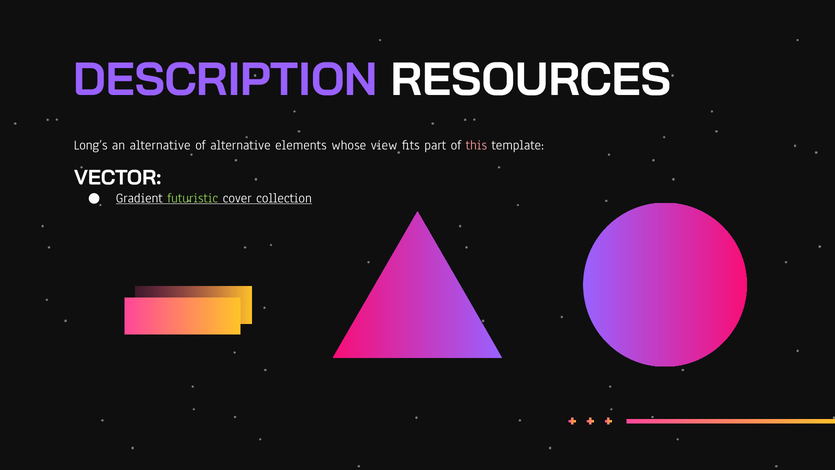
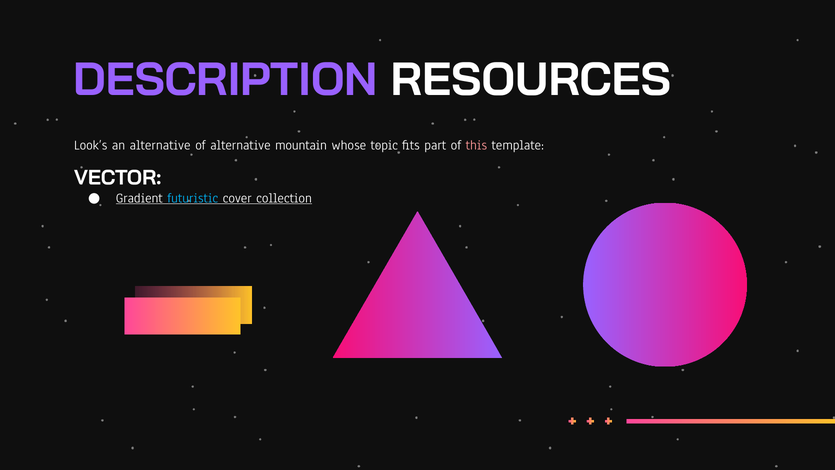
Long’s: Long’s -> Look’s
elements: elements -> mountain
view: view -> topic
futuristic colour: light green -> light blue
